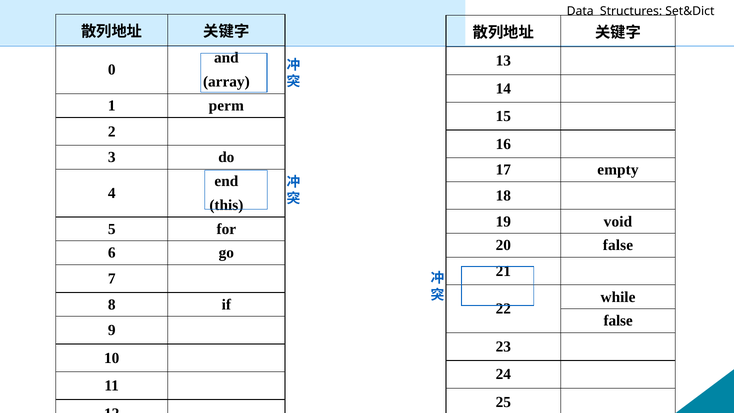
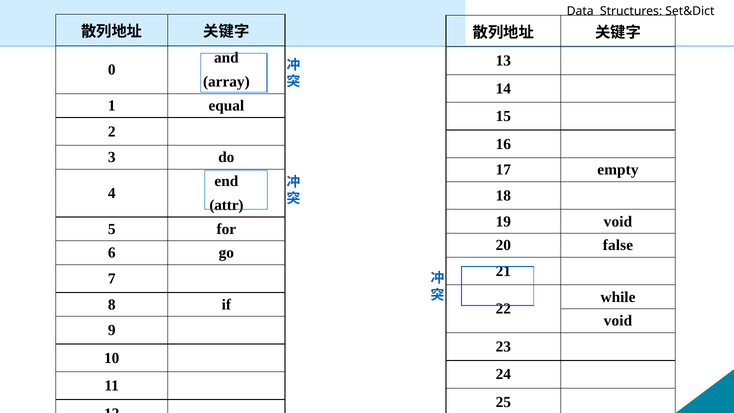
perm: perm -> equal
this: this -> attr
false at (618, 321): false -> void
